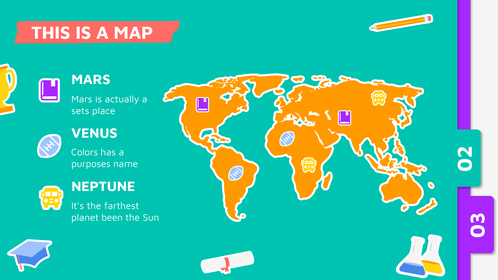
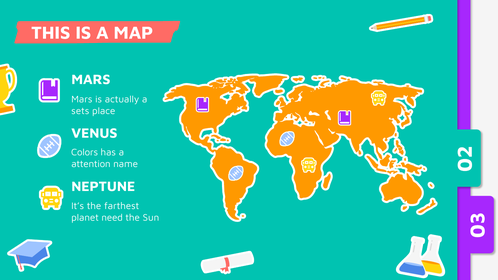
purposes: purposes -> attention
been: been -> need
